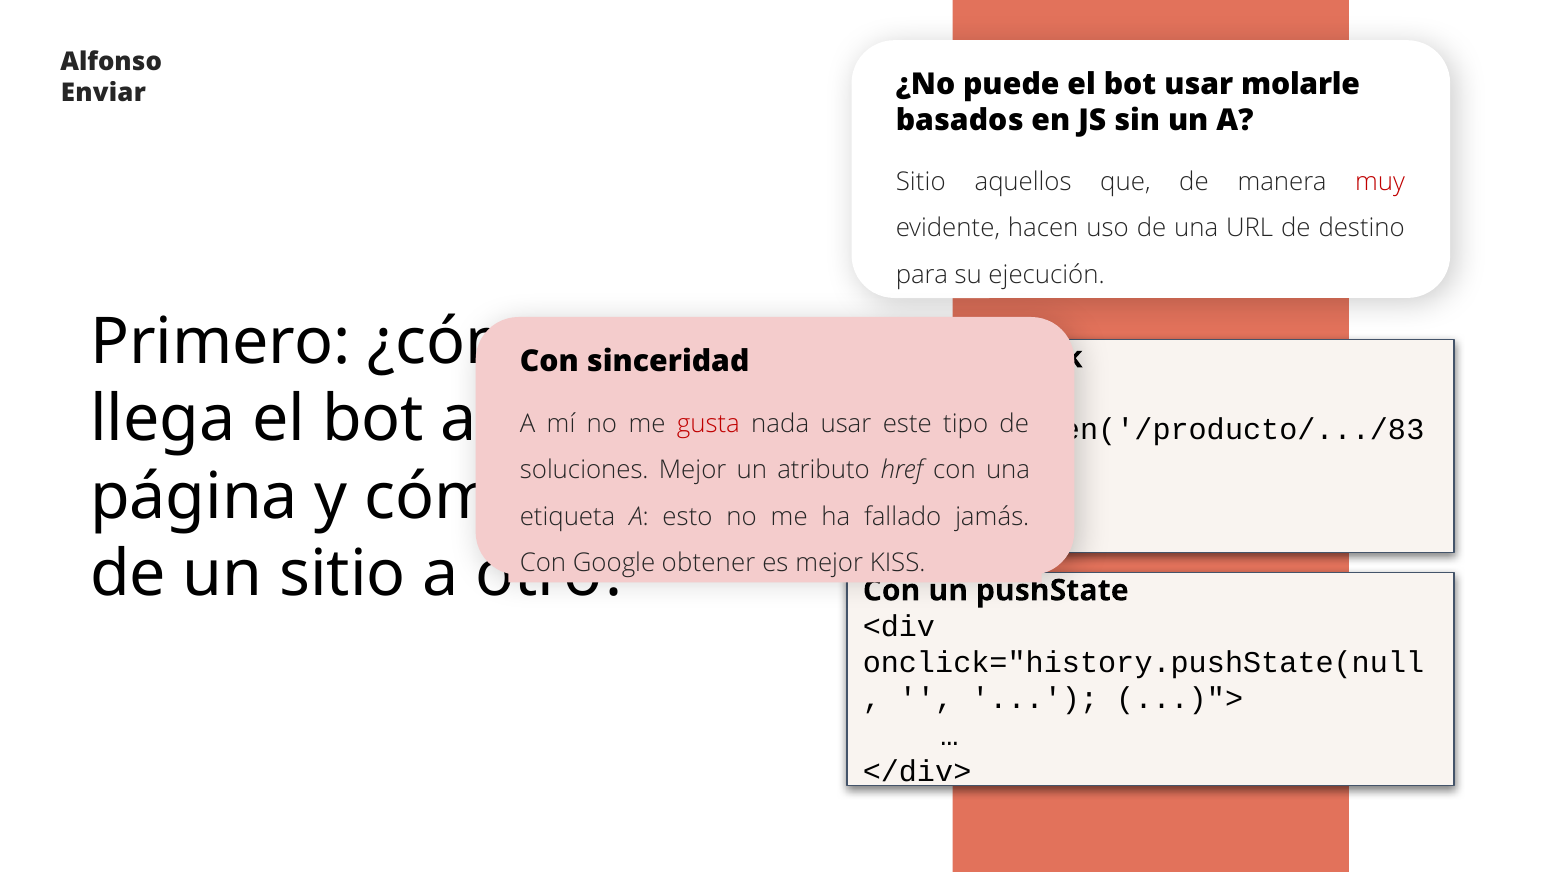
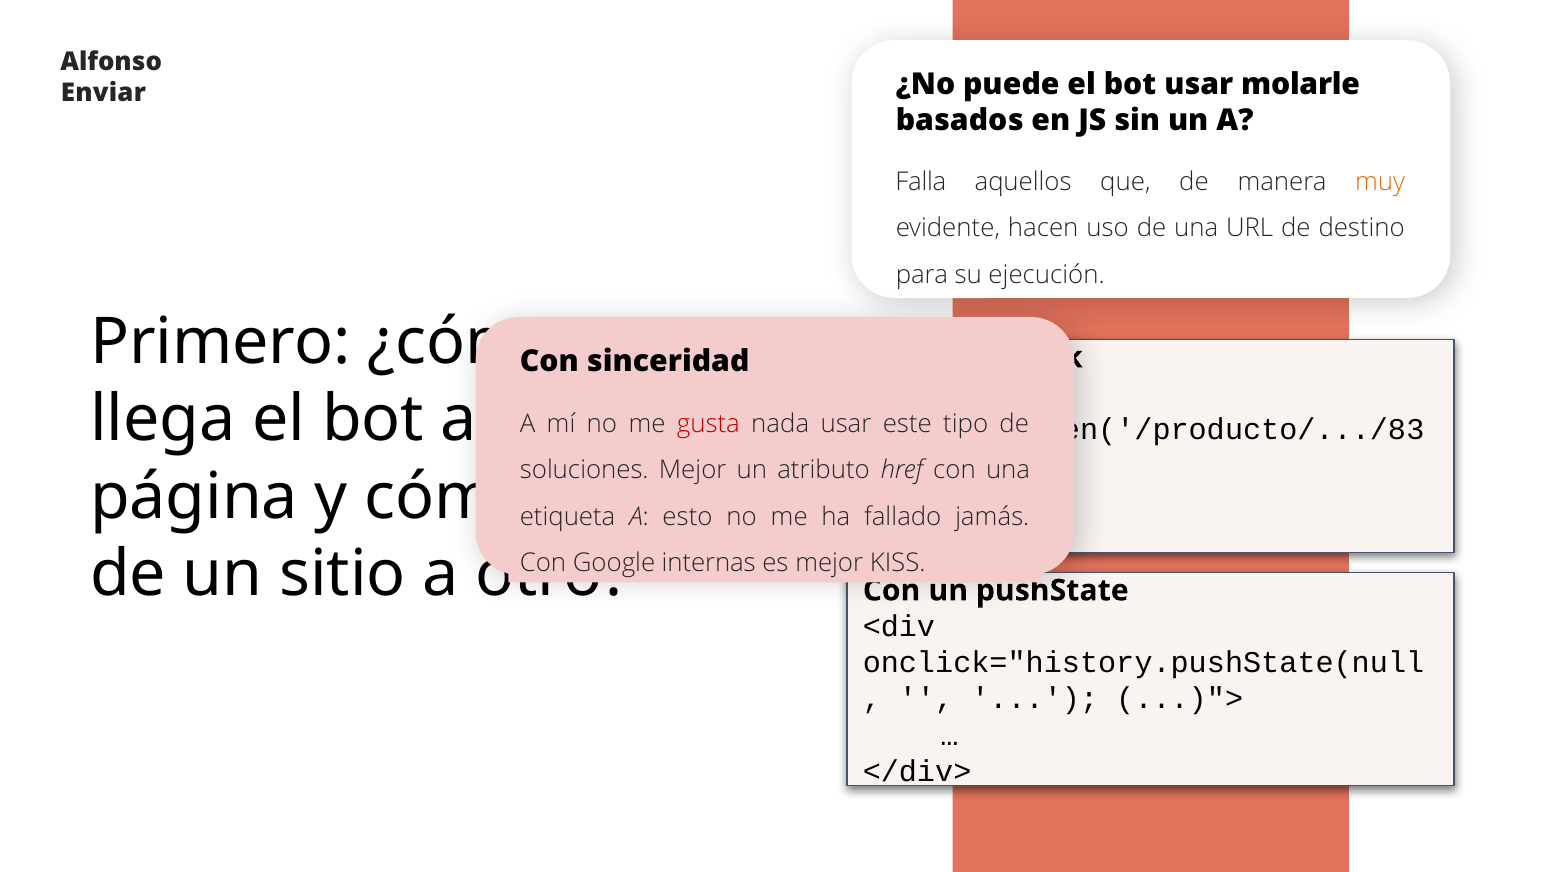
Sitio at (921, 182): Sitio -> Falla
muy colour: red -> orange
obtener: obtener -> internas
